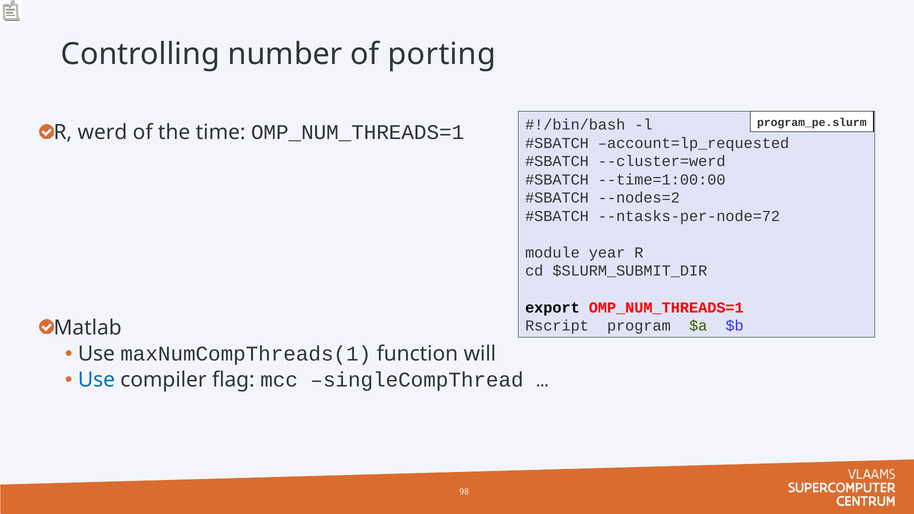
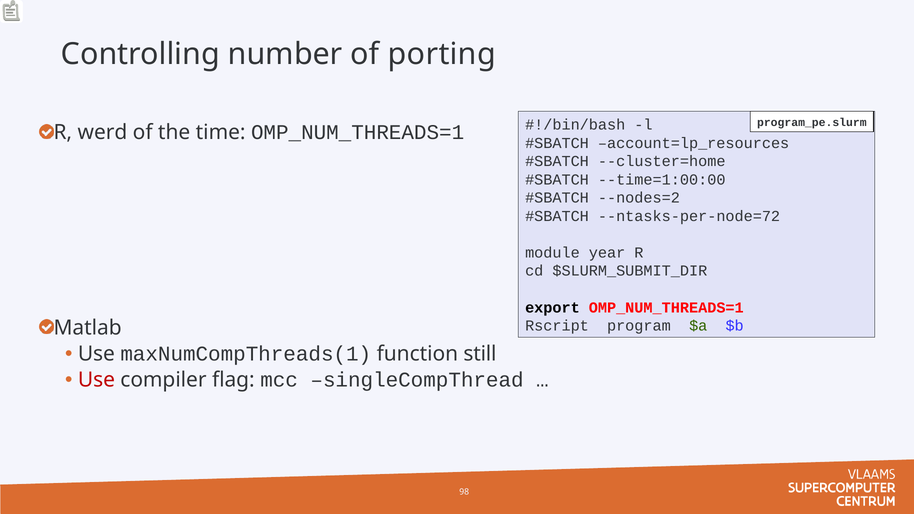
account=lp_requested: account=lp_requested -> account=lp_resources
--cluster=werd: --cluster=werd -> --cluster=home
will: will -> still
Use at (96, 380) colour: blue -> red
